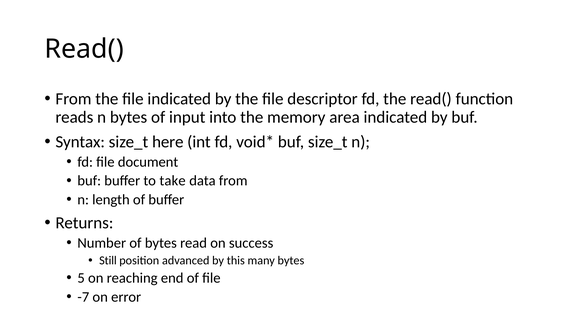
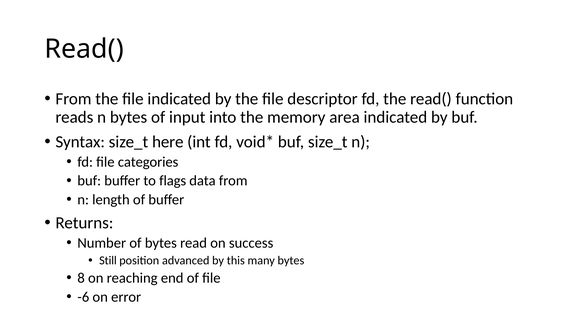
document: document -> categories
take: take -> flags
5: 5 -> 8
-7: -7 -> -6
